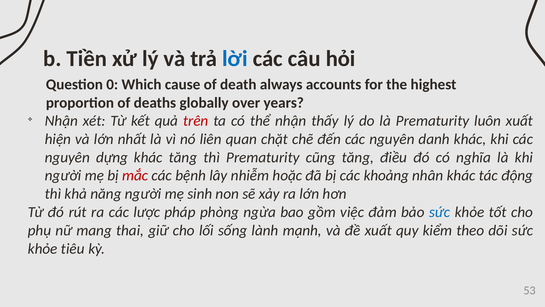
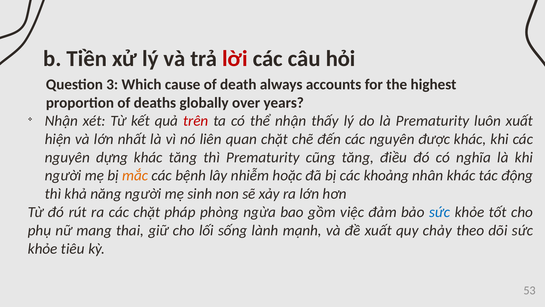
lời colour: blue -> red
0: 0 -> 3
danh: danh -> được
mắc colour: red -> orange
các lược: lược -> chặt
kiểm: kiểm -> chảy
